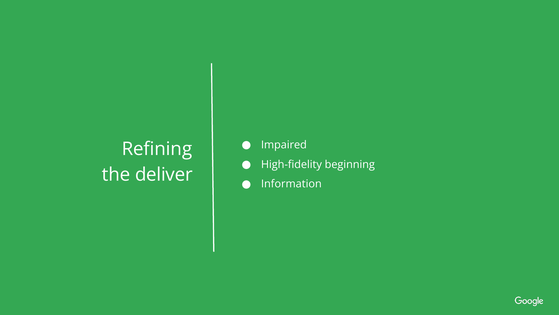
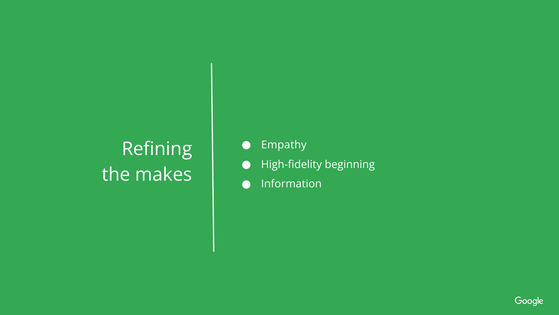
Impaired: Impaired -> Empathy
deliver: deliver -> makes
